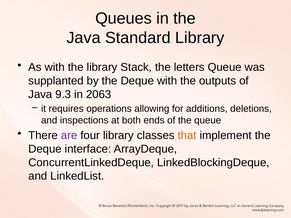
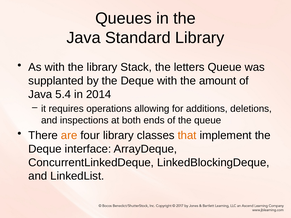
outputs: outputs -> amount
9.3: 9.3 -> 5.4
2063: 2063 -> 2014
are colour: purple -> orange
